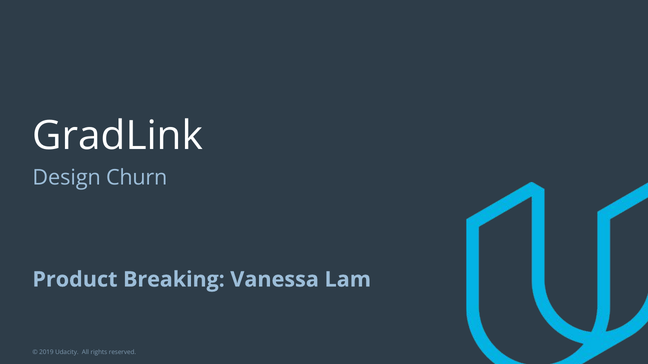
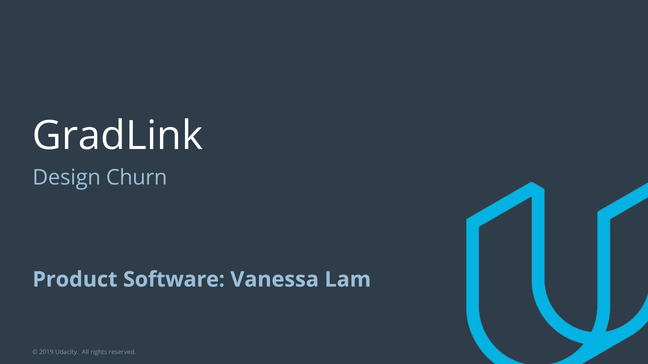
Breaking: Breaking -> Software
